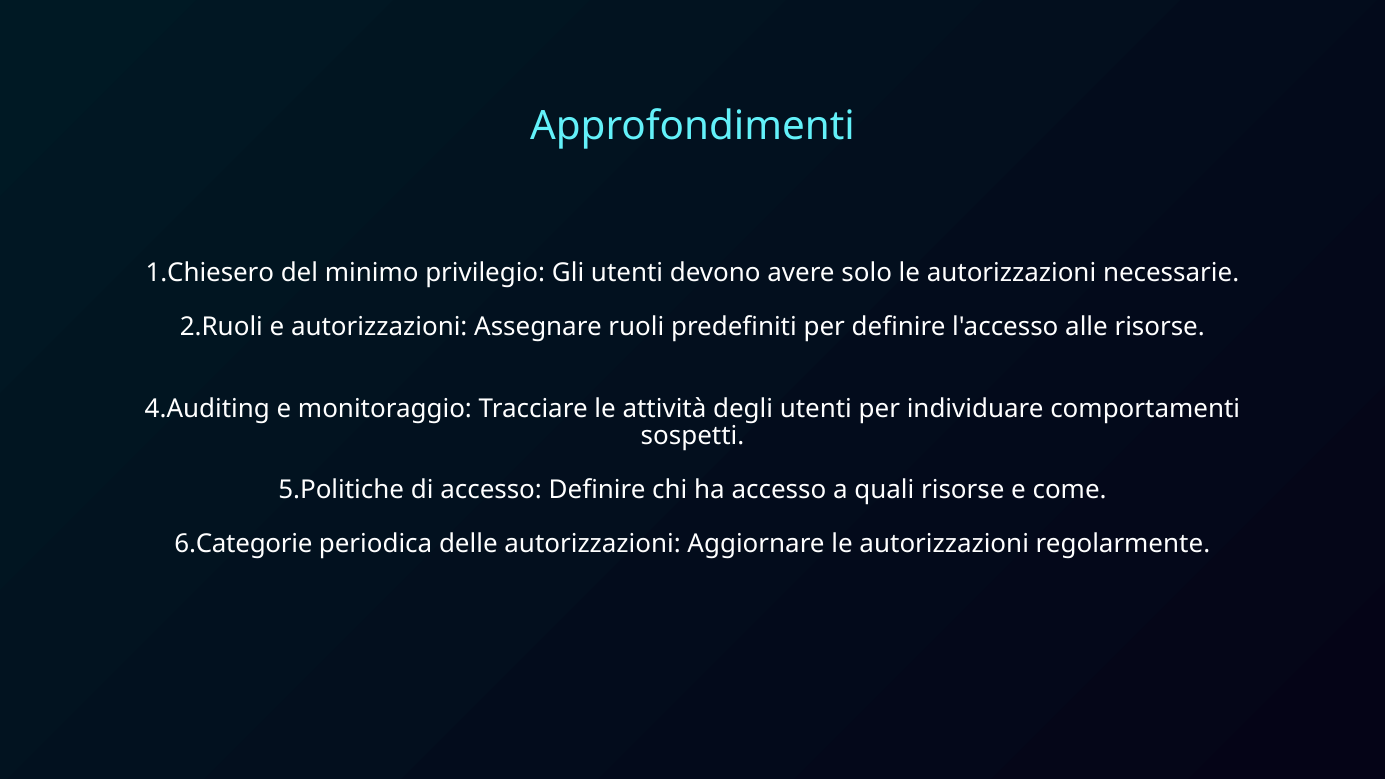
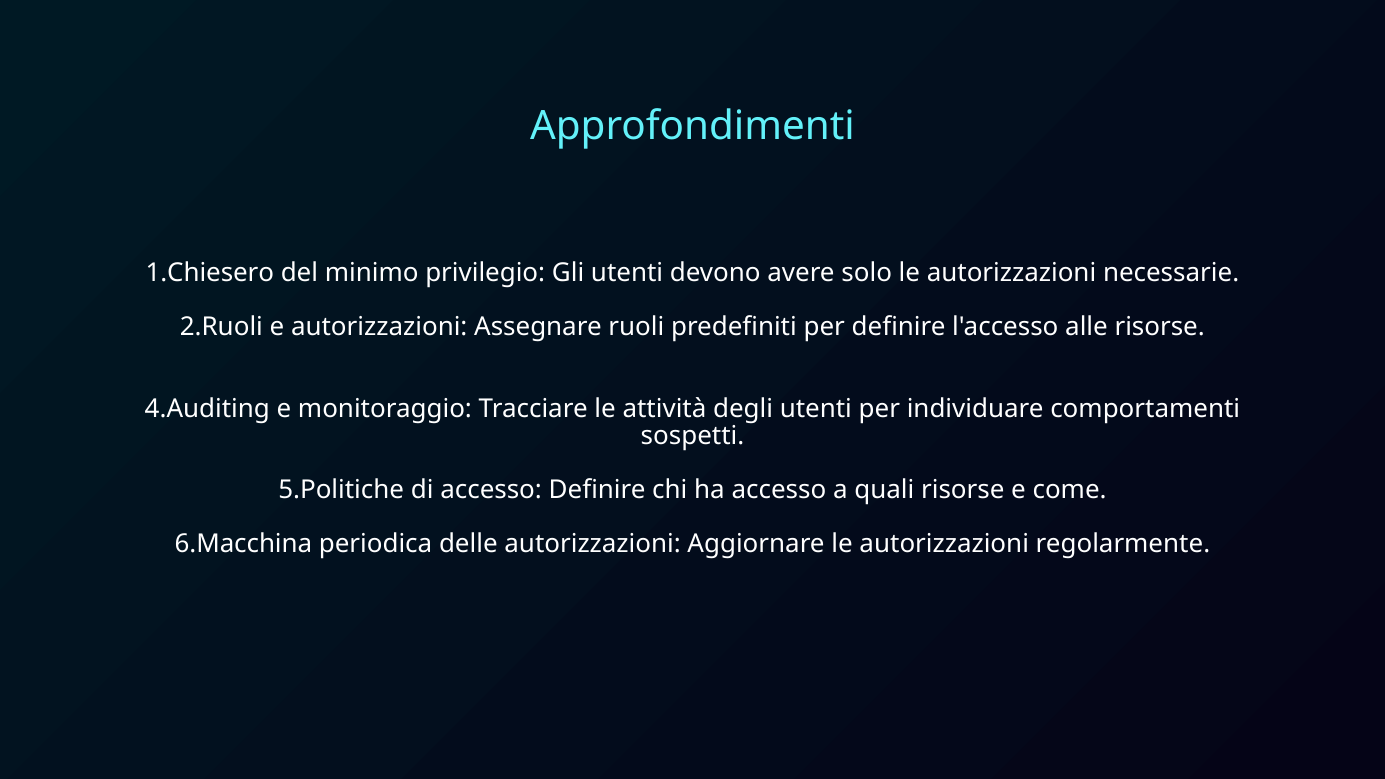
6.Categorie: 6.Categorie -> 6.Macchina
